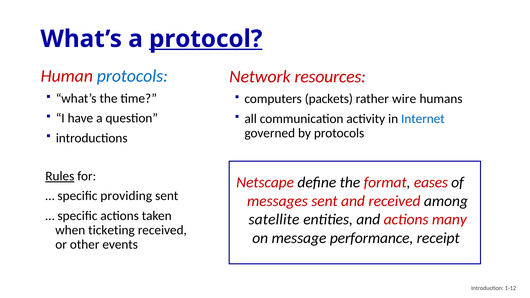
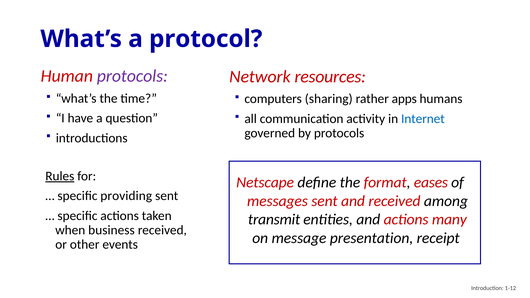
protocol underline: present -> none
protocols at (132, 76) colour: blue -> purple
packets: packets -> sharing
wire: wire -> apps
satellite: satellite -> transmit
ticketing: ticketing -> business
performance: performance -> presentation
